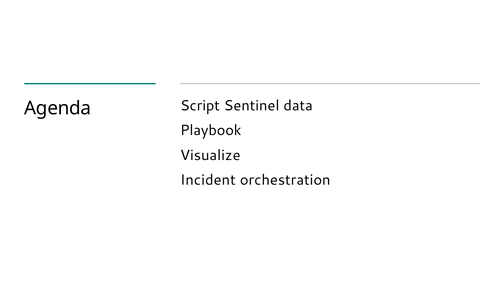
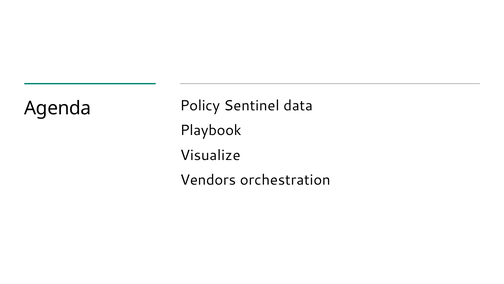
Script: Script -> Policy
Incident: Incident -> Vendors
